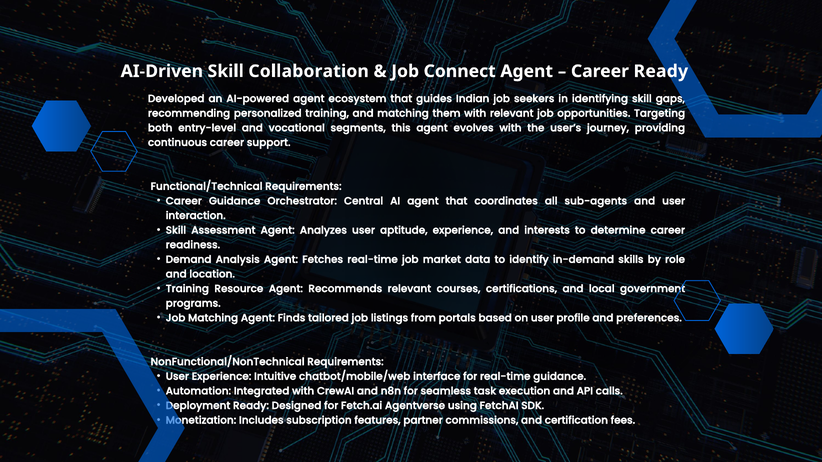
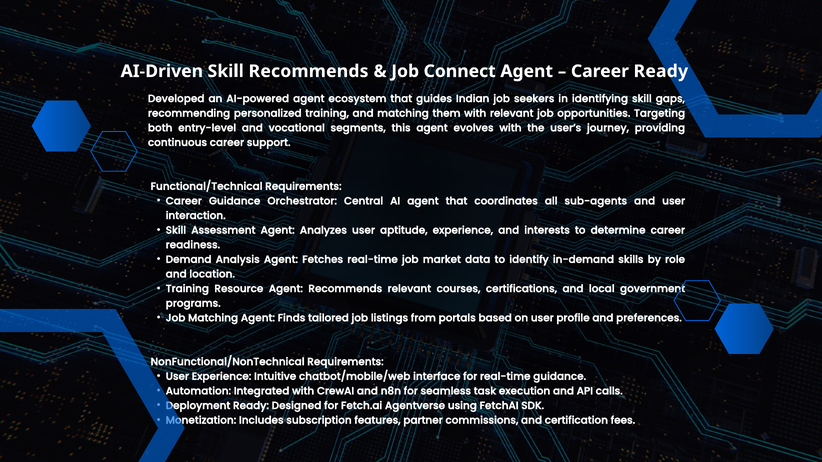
Skill Collaboration: Collaboration -> Recommends
